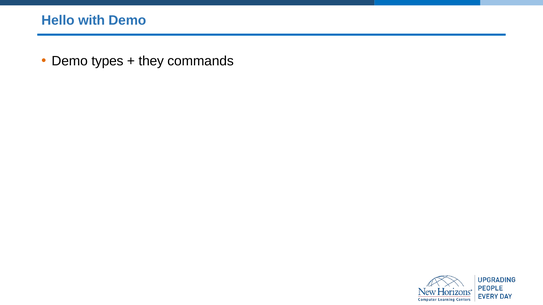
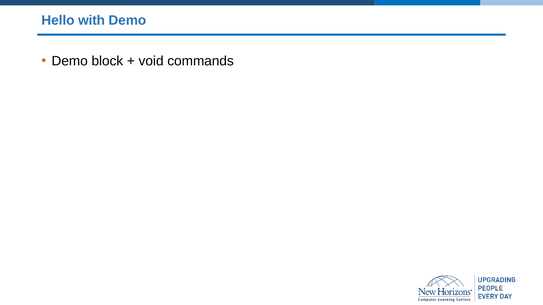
types: types -> block
they: they -> void
